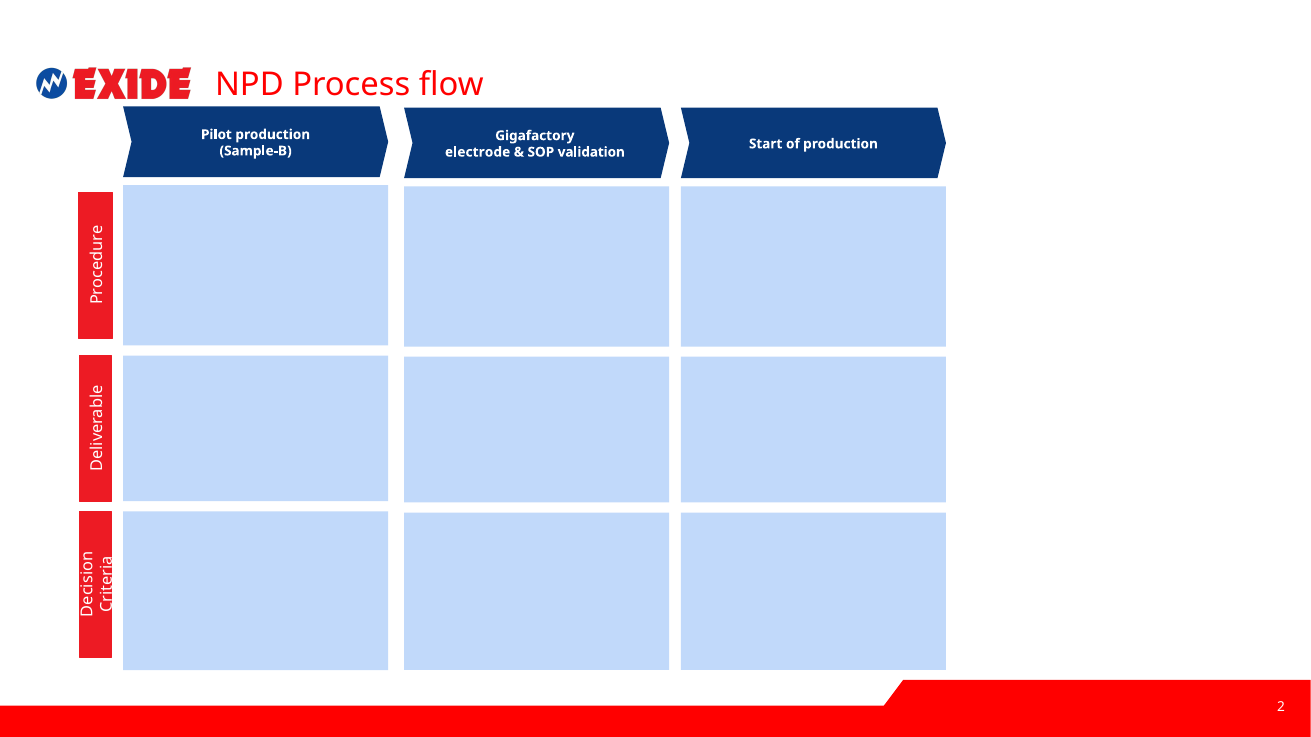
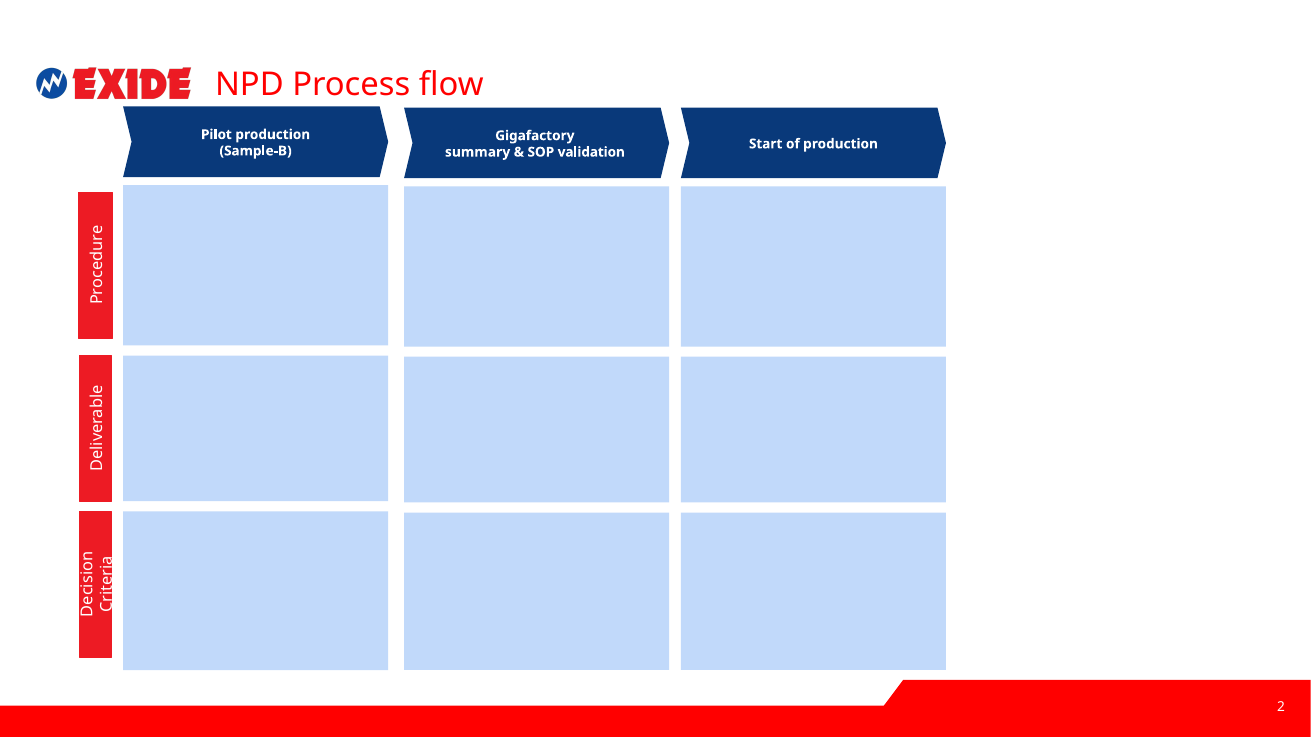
electrode: electrode -> summary
